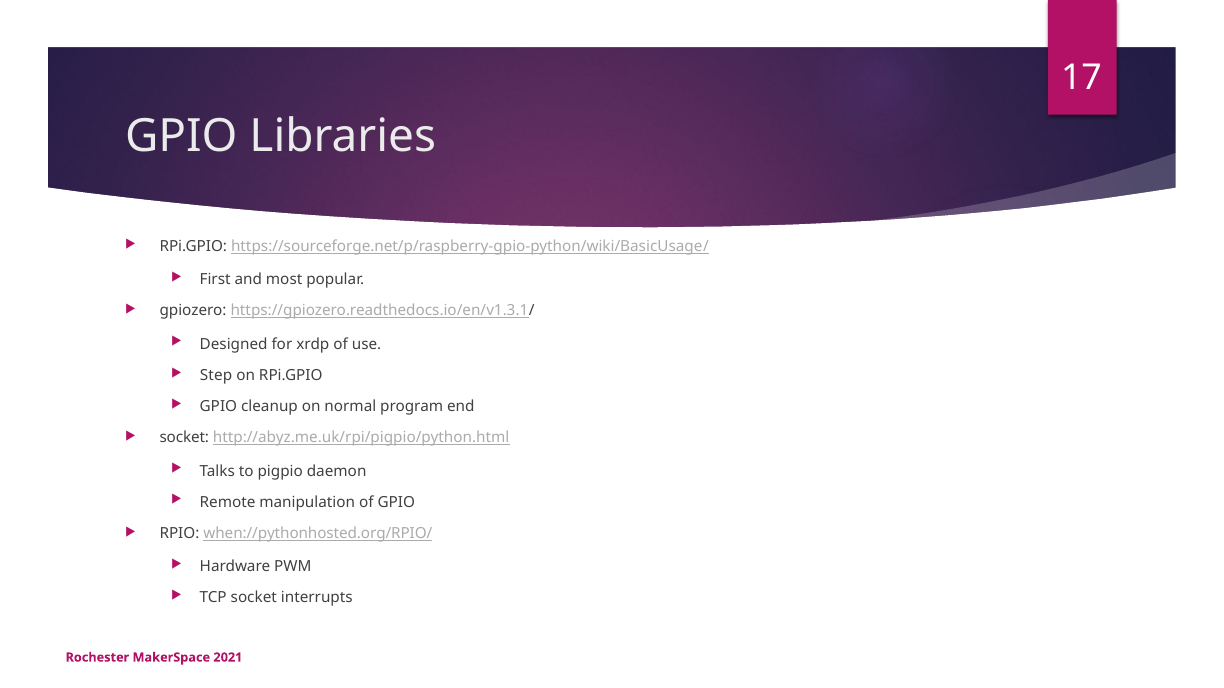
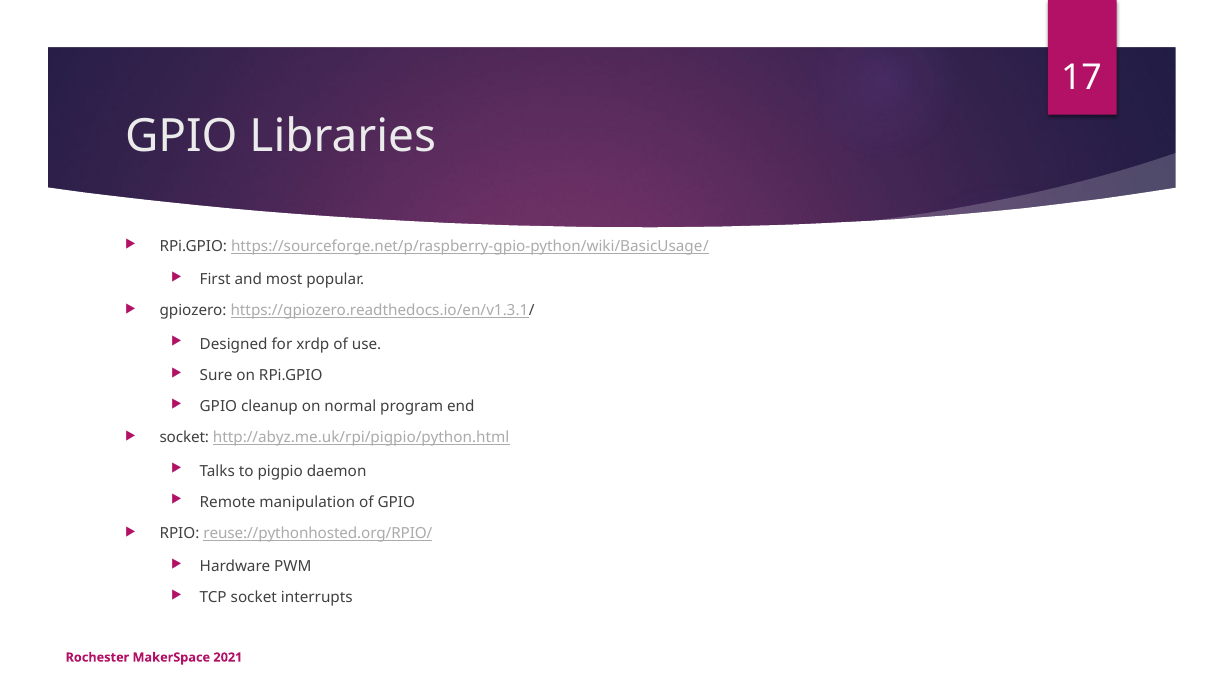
Step: Step -> Sure
when://pythonhosted.org/RPIO/: when://pythonhosted.org/RPIO/ -> reuse://pythonhosted.org/RPIO/
